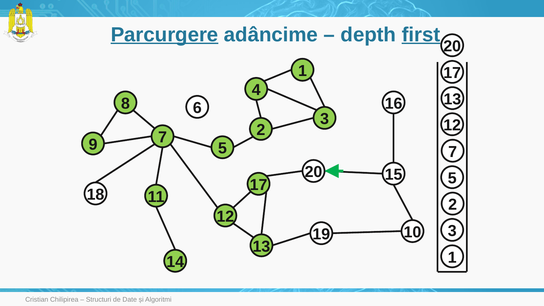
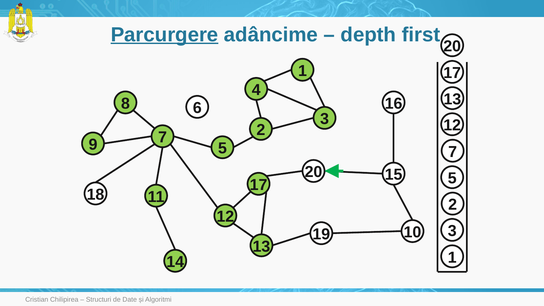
first underline: present -> none
